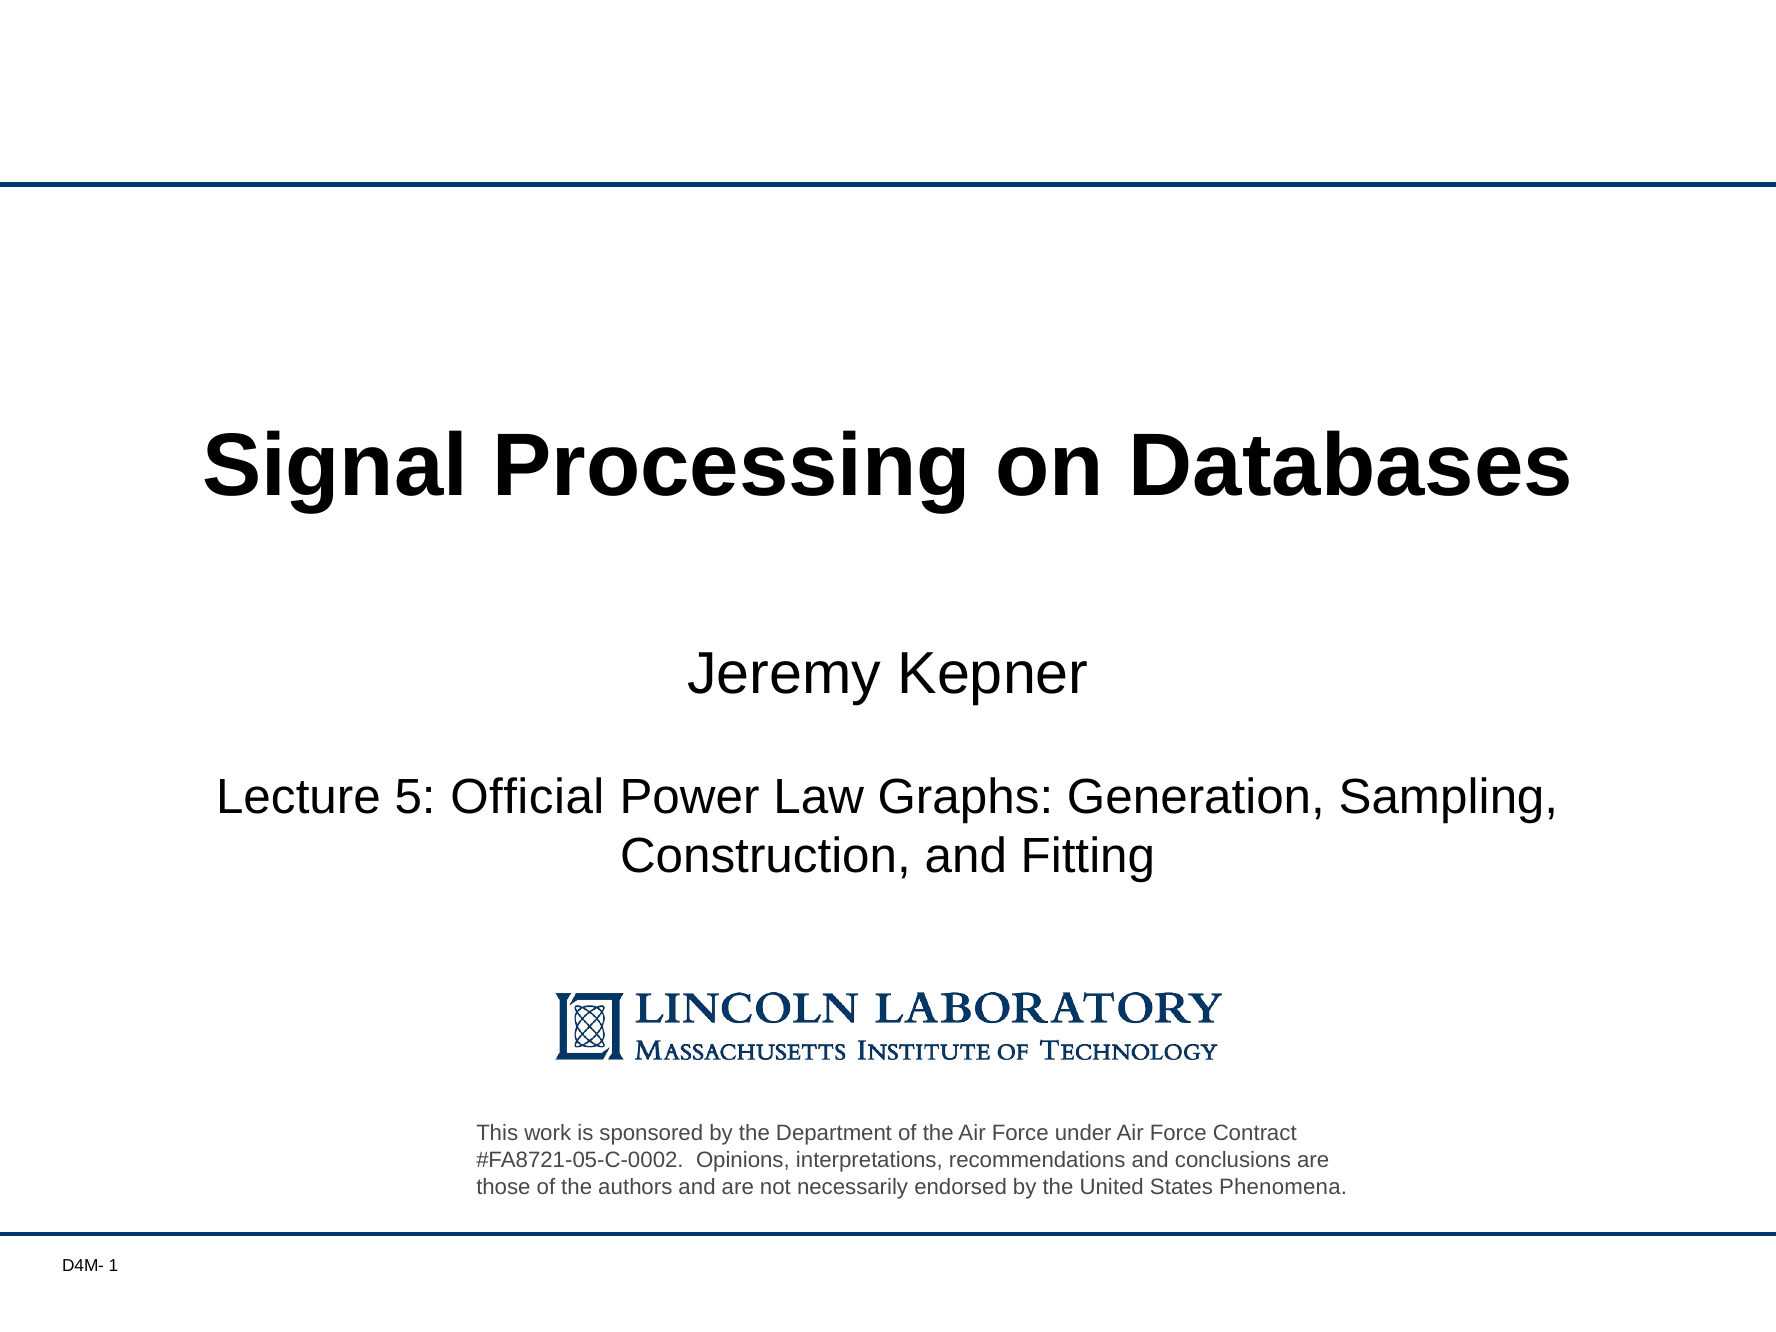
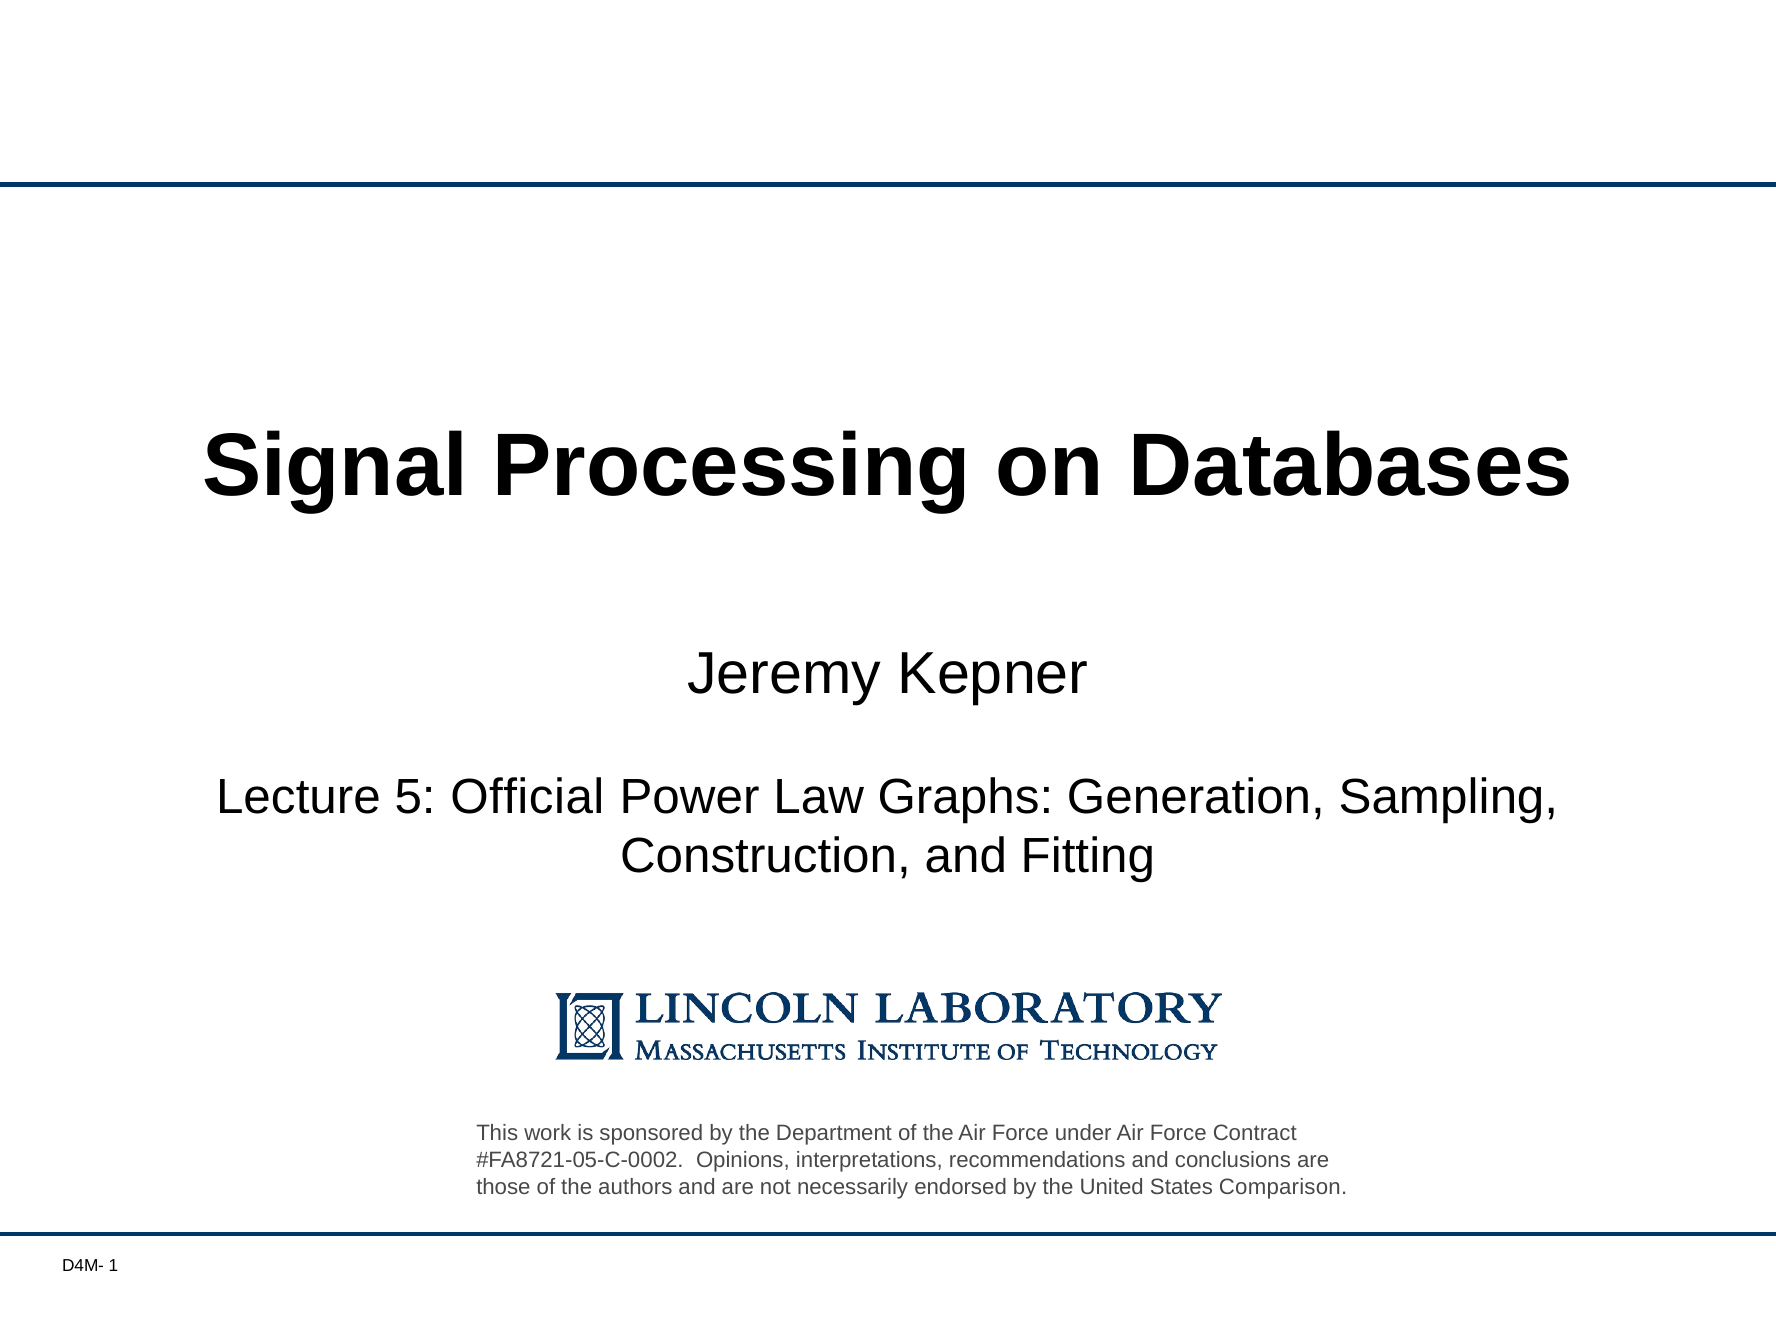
Phenomena: Phenomena -> Comparison
